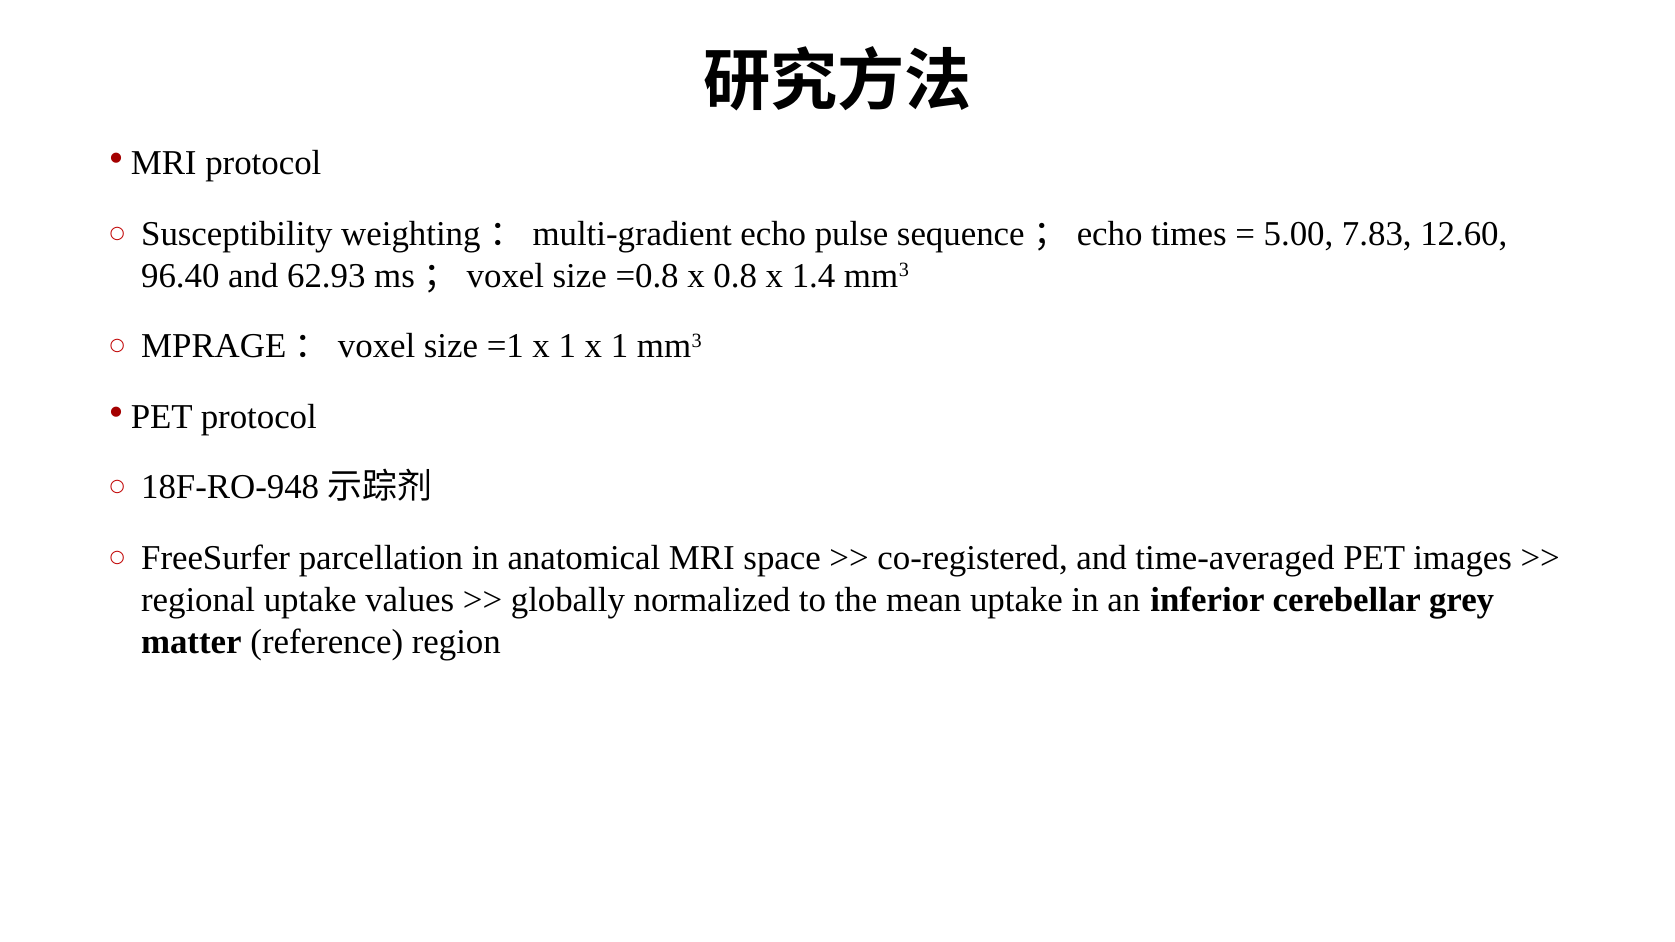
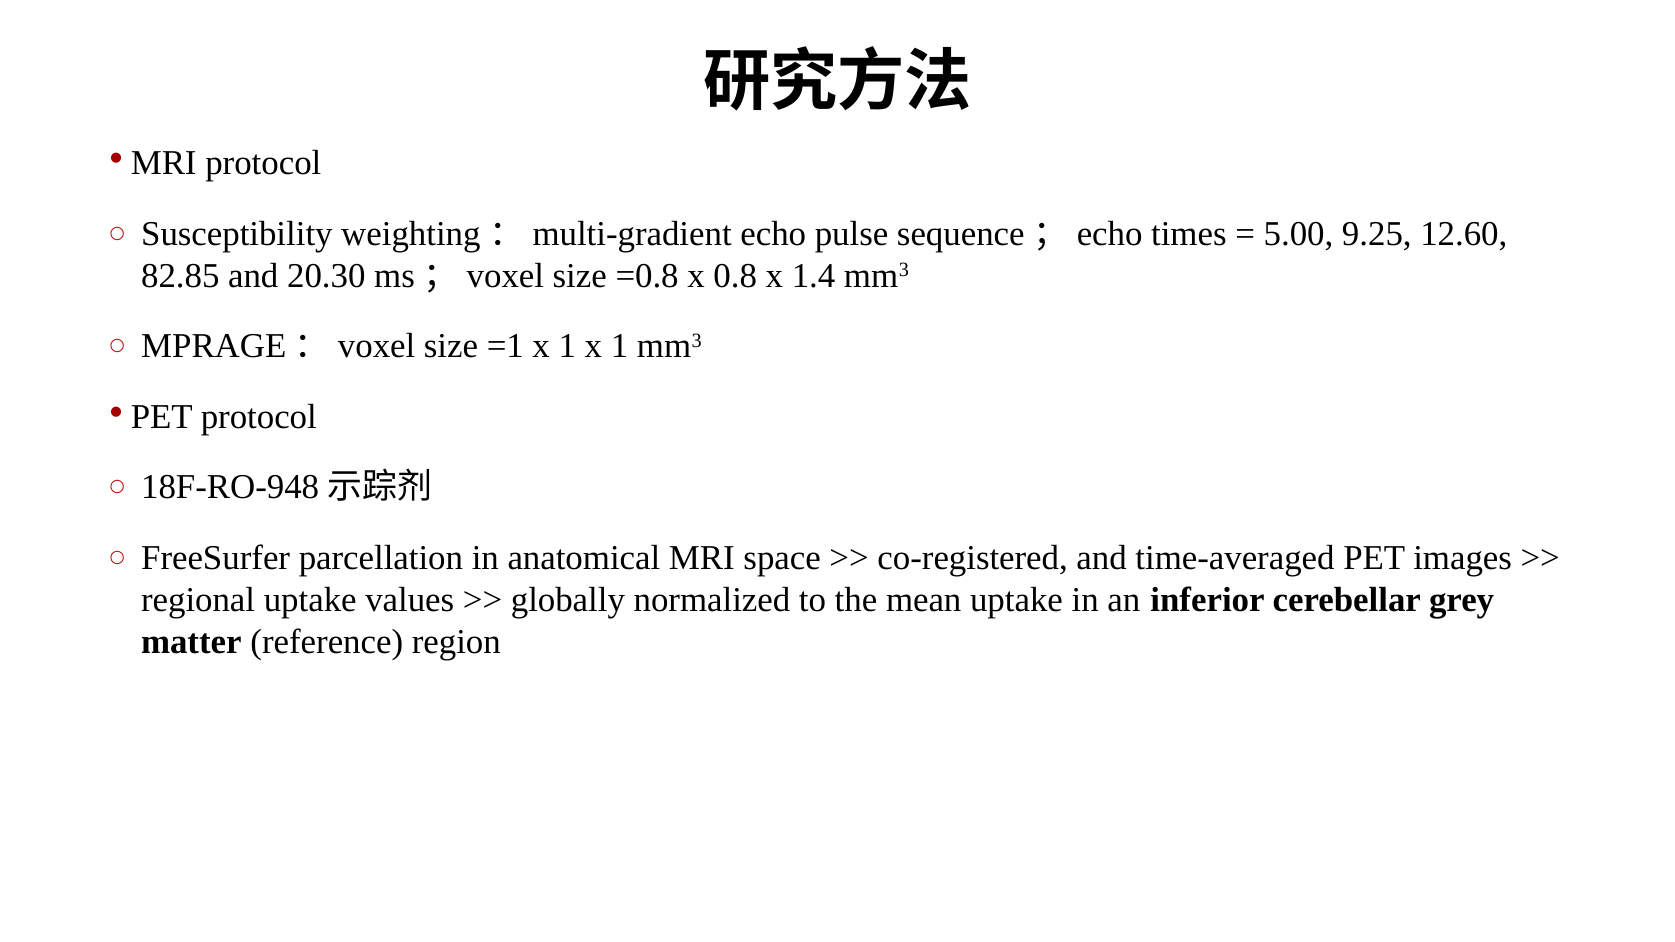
7.83: 7.83 -> 9.25
96.40: 96.40 -> 82.85
62.93: 62.93 -> 20.30
